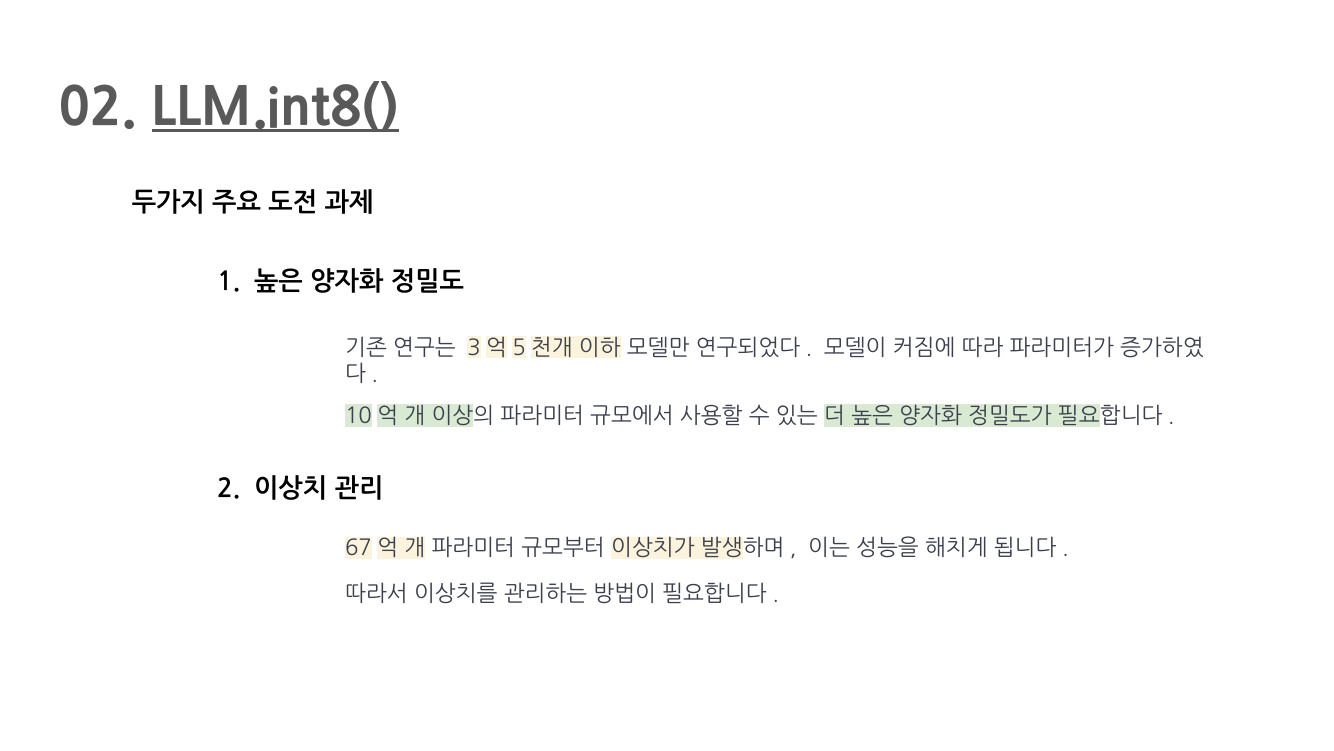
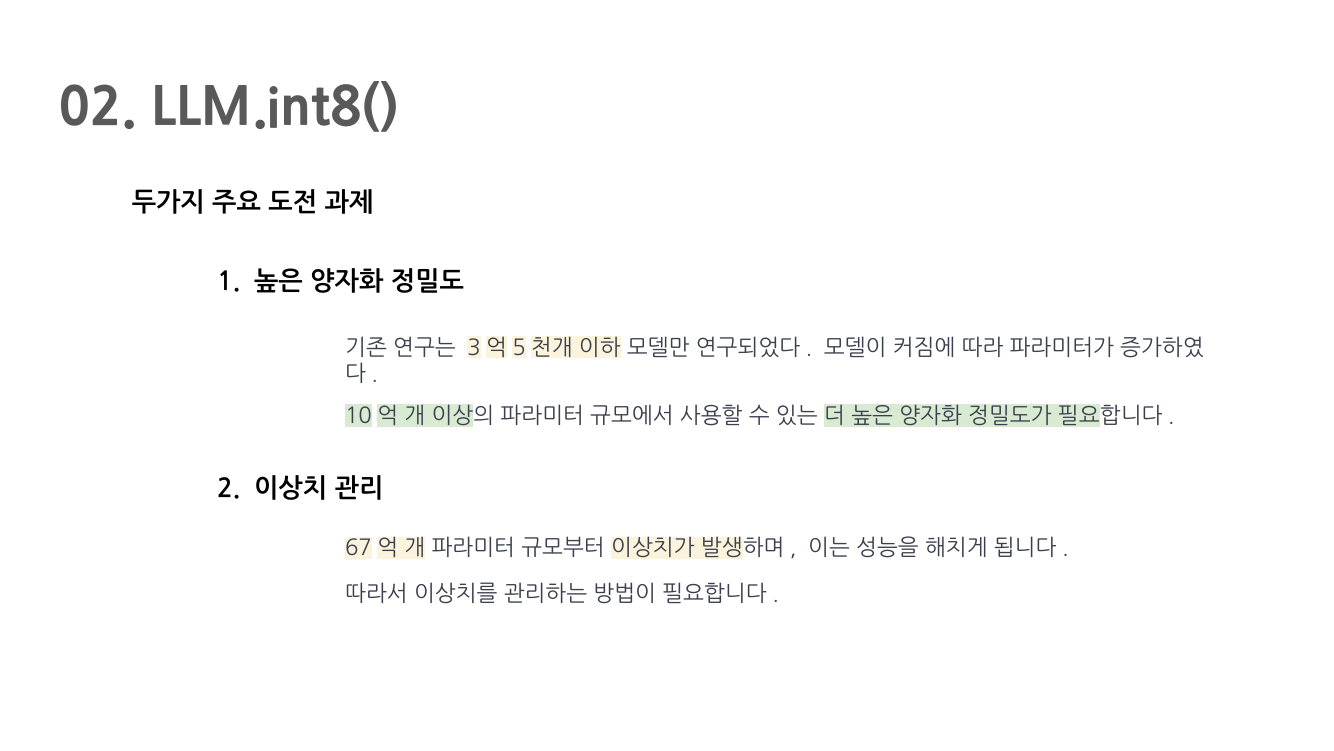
LLM.int8( underline: present -> none
